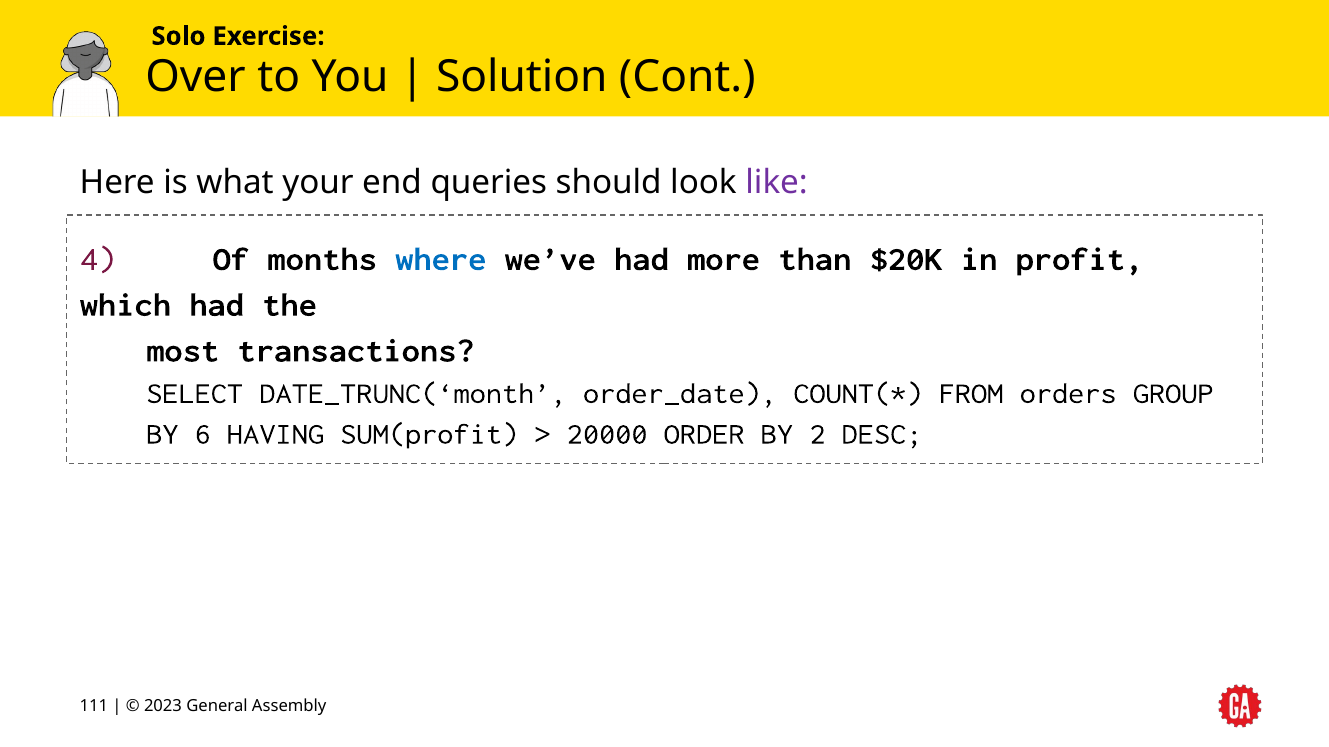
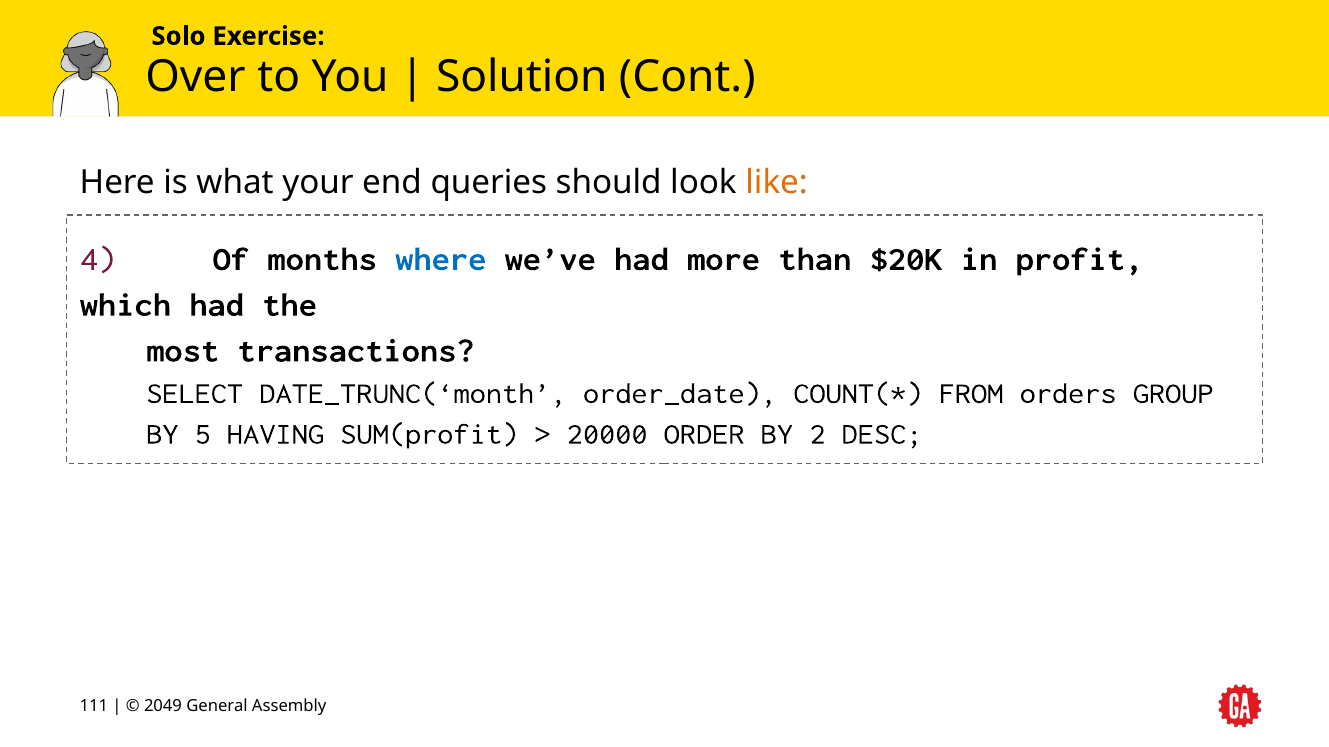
like colour: purple -> orange
6: 6 -> 5
2023: 2023 -> 2049
